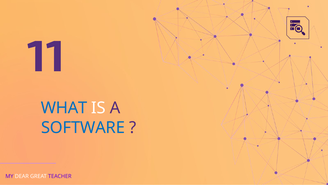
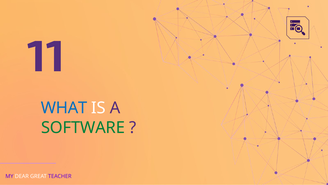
SOFTWARE colour: blue -> green
